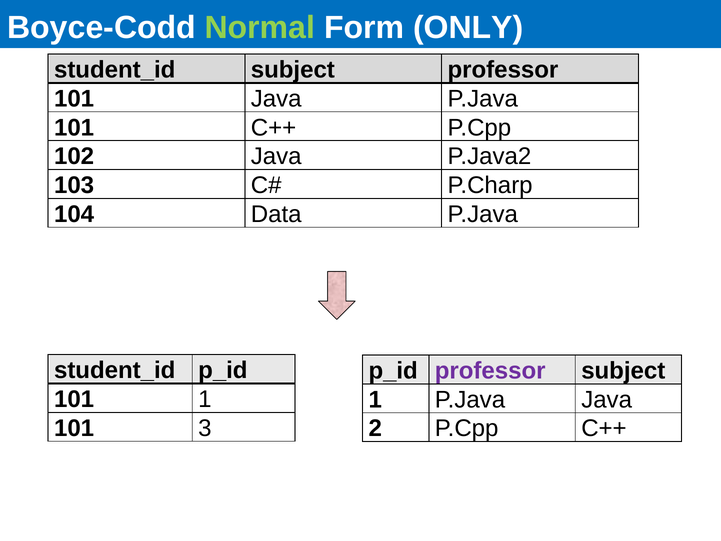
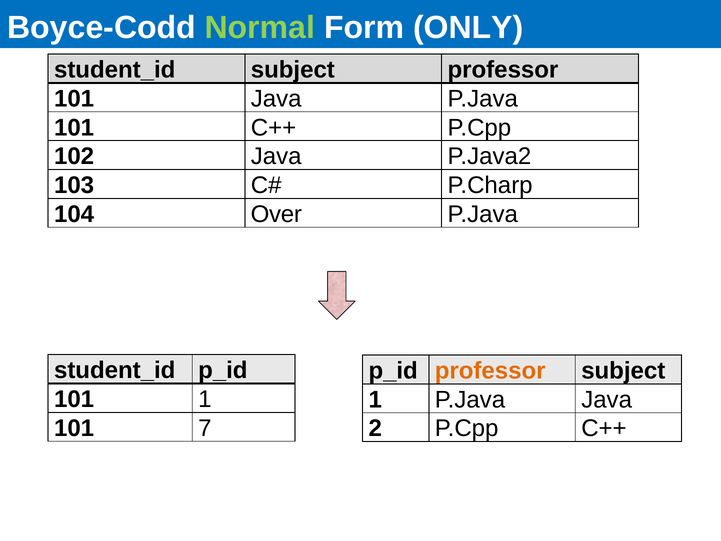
Data: Data -> Over
professor at (490, 371) colour: purple -> orange
3: 3 -> 7
